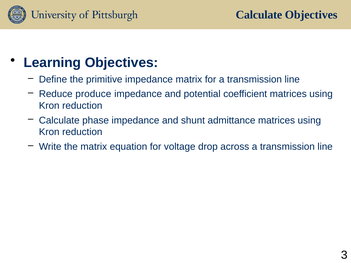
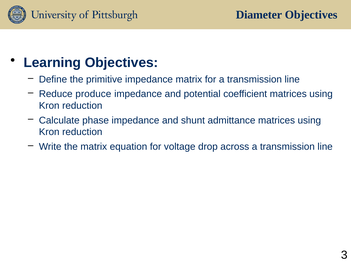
Calculate at (259, 15): Calculate -> Diameter
